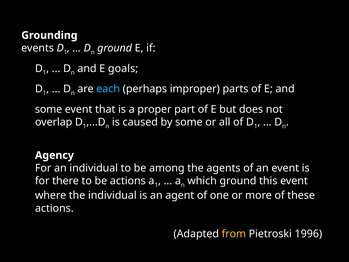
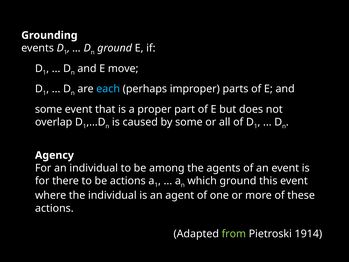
goals: goals -> move
from colour: yellow -> light green
1996: 1996 -> 1914
